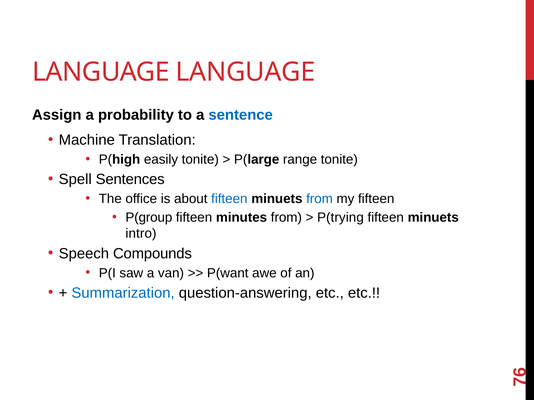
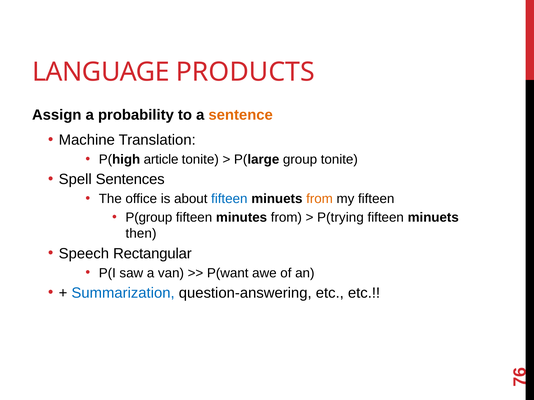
LANGUAGE LANGUAGE: LANGUAGE -> PRODUCTS
sentence colour: blue -> orange
easily: easily -> article
range: range -> group
from at (319, 199) colour: blue -> orange
intro: intro -> then
Compounds: Compounds -> Rectangular
